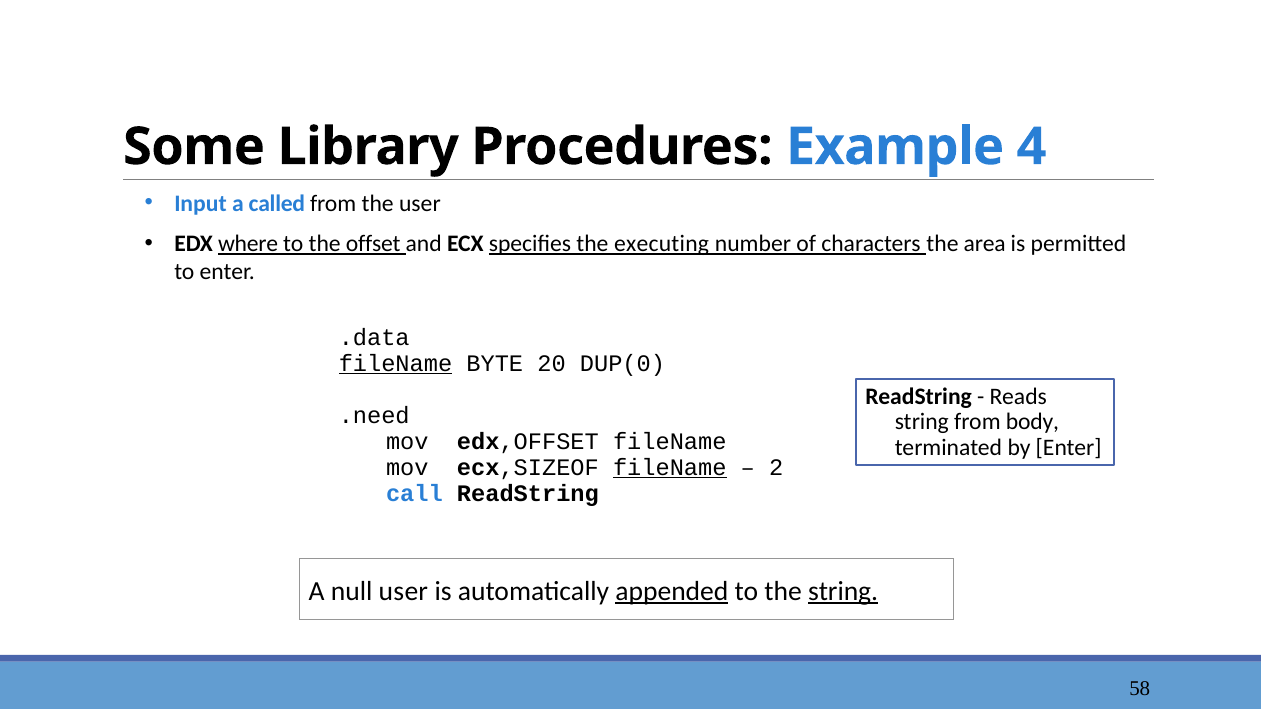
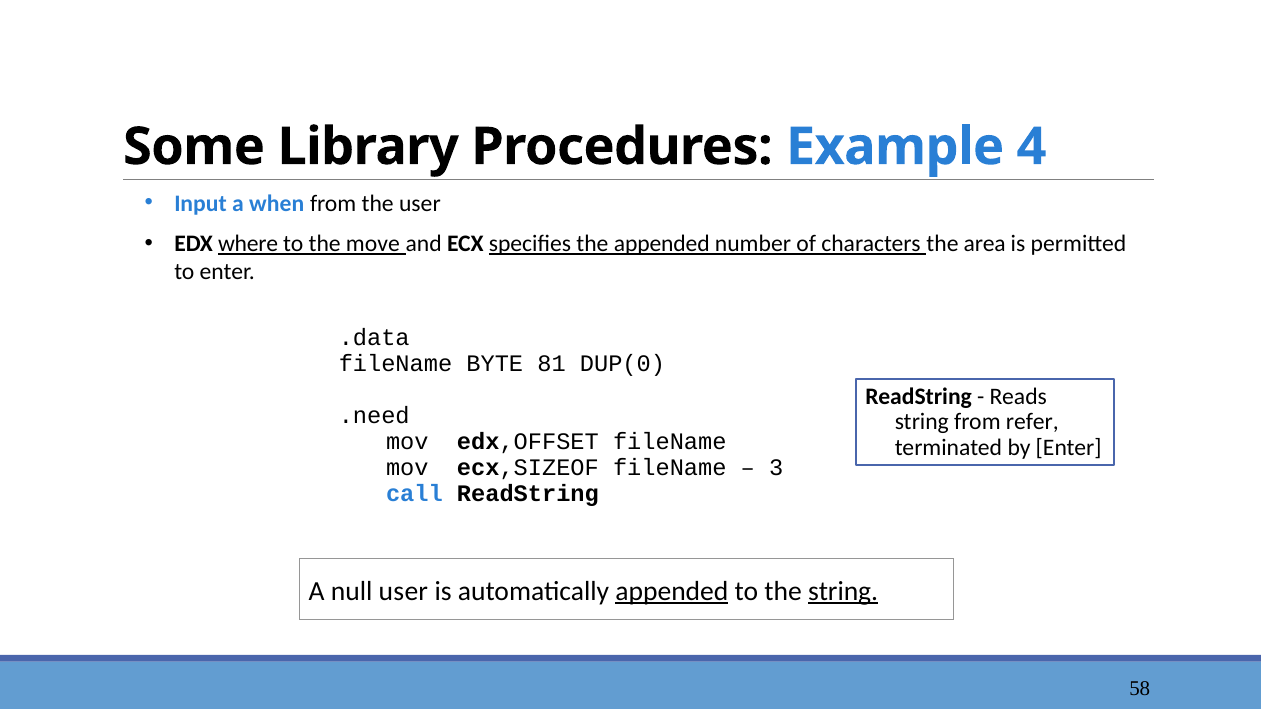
called: called -> when
offset: offset -> move
the executing: executing -> appended
fileName at (395, 364) underline: present -> none
20: 20 -> 81
body: body -> refer
fileName at (670, 468) underline: present -> none
2: 2 -> 3
